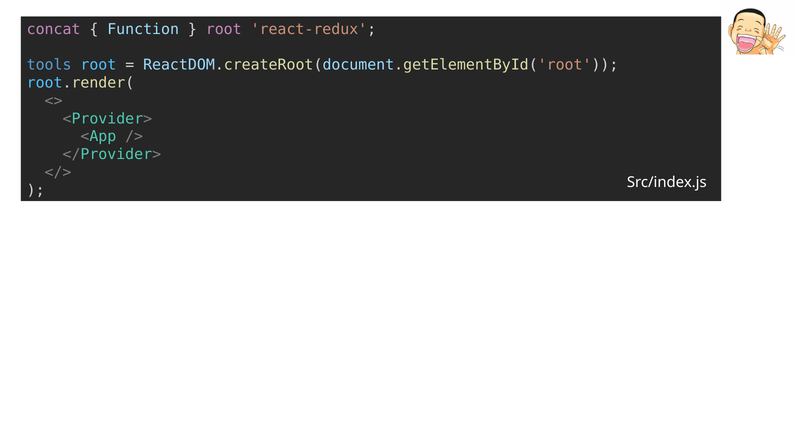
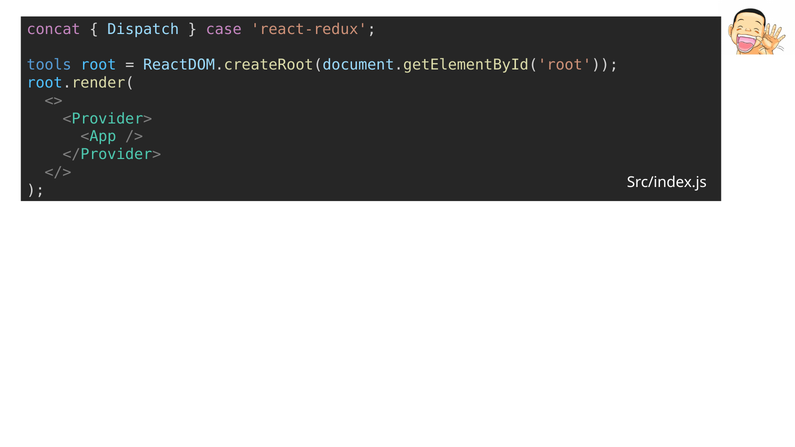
Function: Function -> Dispatch
root at (224, 29): root -> case
